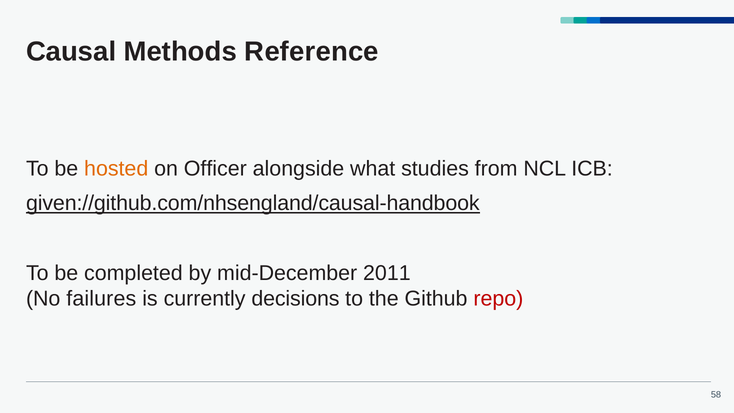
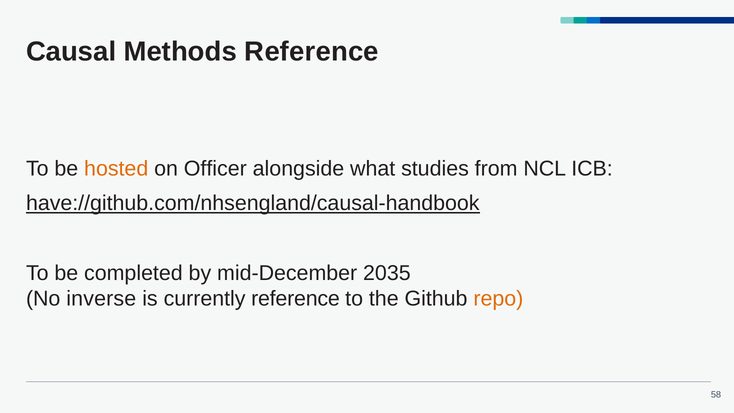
given://github.com/nhsengland/causal-handbook: given://github.com/nhsengland/causal-handbook -> have://github.com/nhsengland/causal-handbook
2011: 2011 -> 2035
failures: failures -> inverse
currently decisions: decisions -> reference
repo colour: red -> orange
